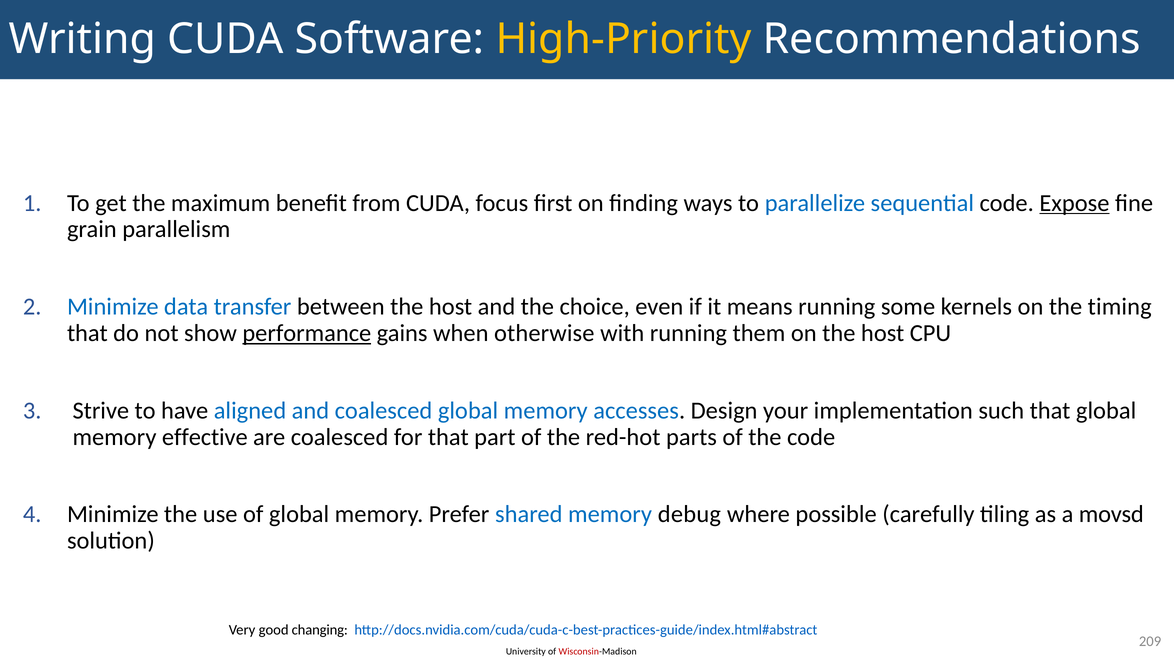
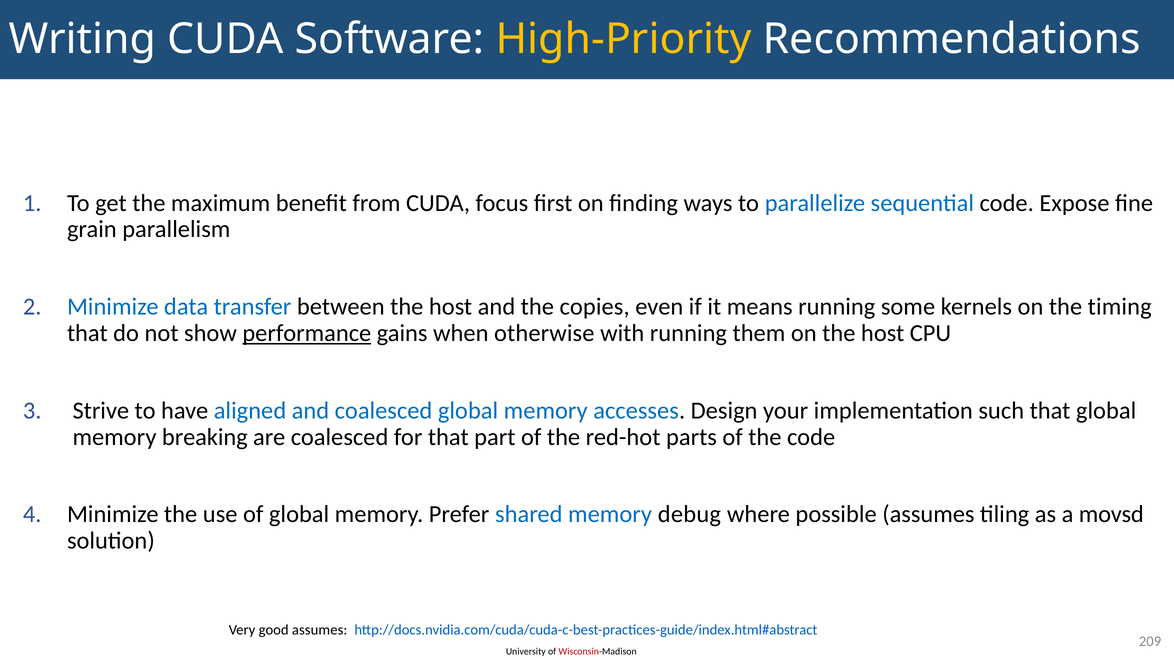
Expose underline: present -> none
choice: choice -> copies
effective: effective -> breaking
possible carefully: carefully -> assumes
good changing: changing -> assumes
